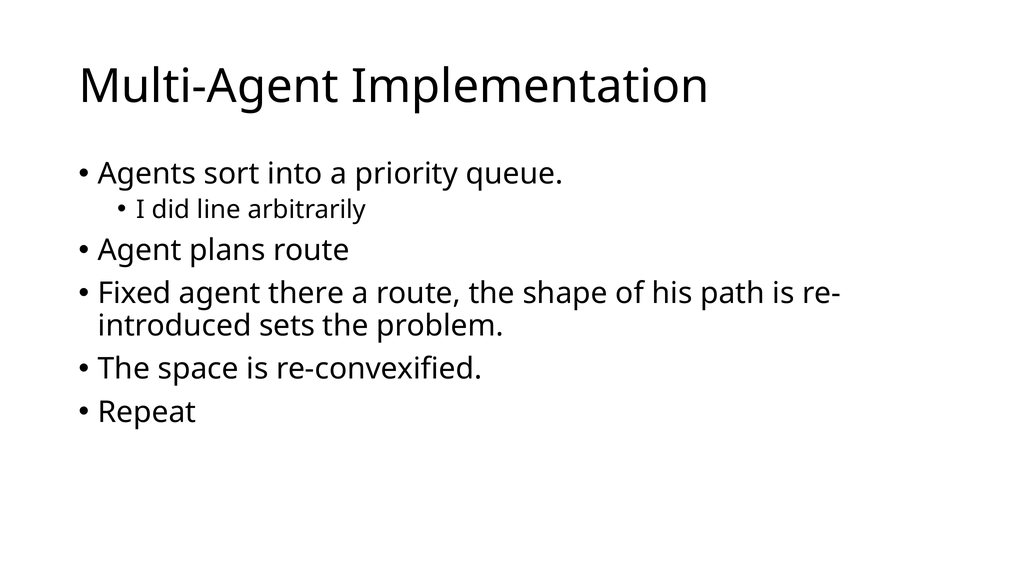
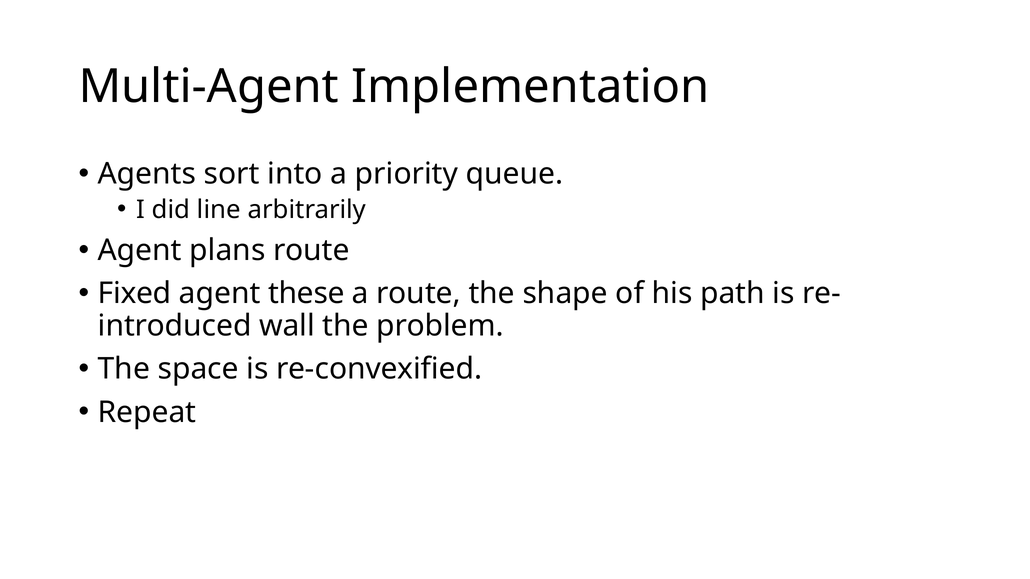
there: there -> these
sets: sets -> wall
